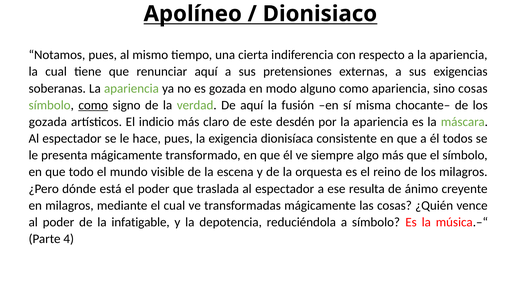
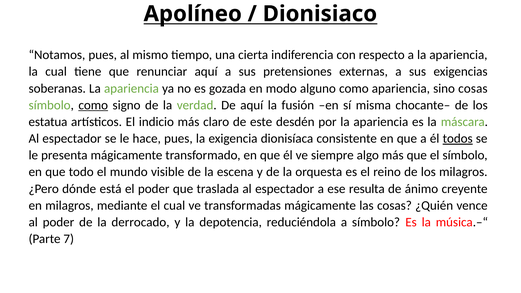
gozada at (48, 122): gozada -> estatua
todos underline: none -> present
infatigable: infatigable -> derrocado
4: 4 -> 7
